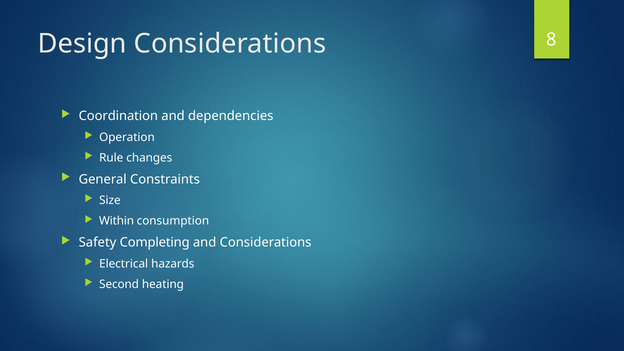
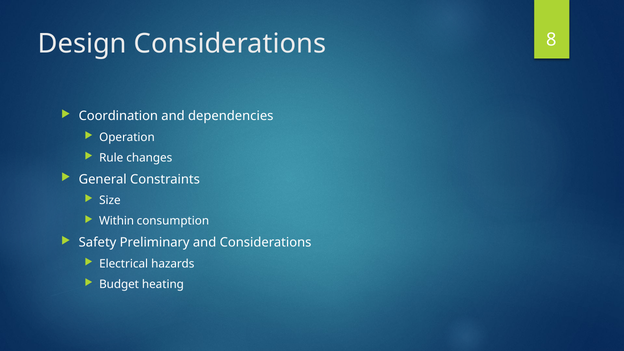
Completing: Completing -> Preliminary
Second: Second -> Budget
